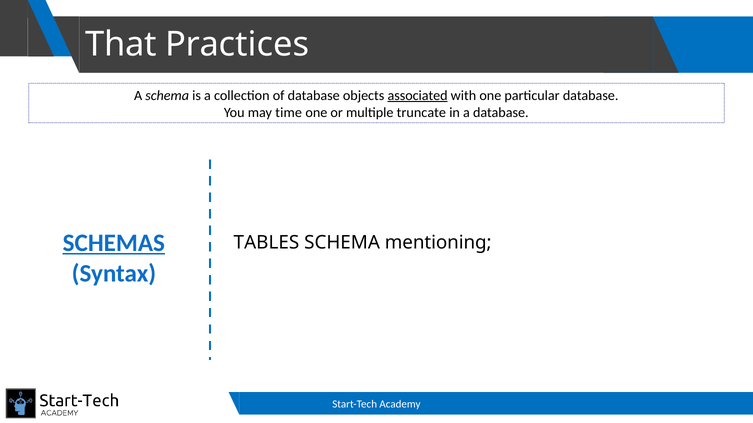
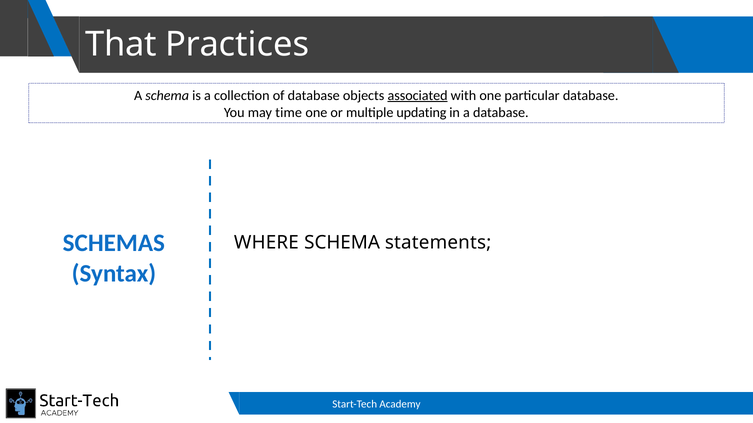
truncate: truncate -> updating
SCHEMAS underline: present -> none
TABLES: TABLES -> WHERE
mentioning: mentioning -> statements
